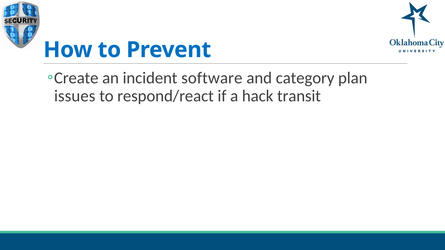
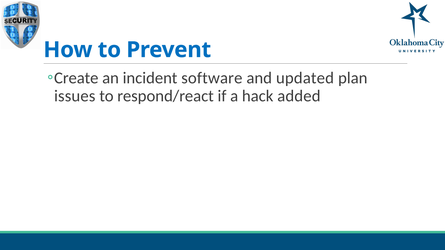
category: category -> updated
transit: transit -> added
